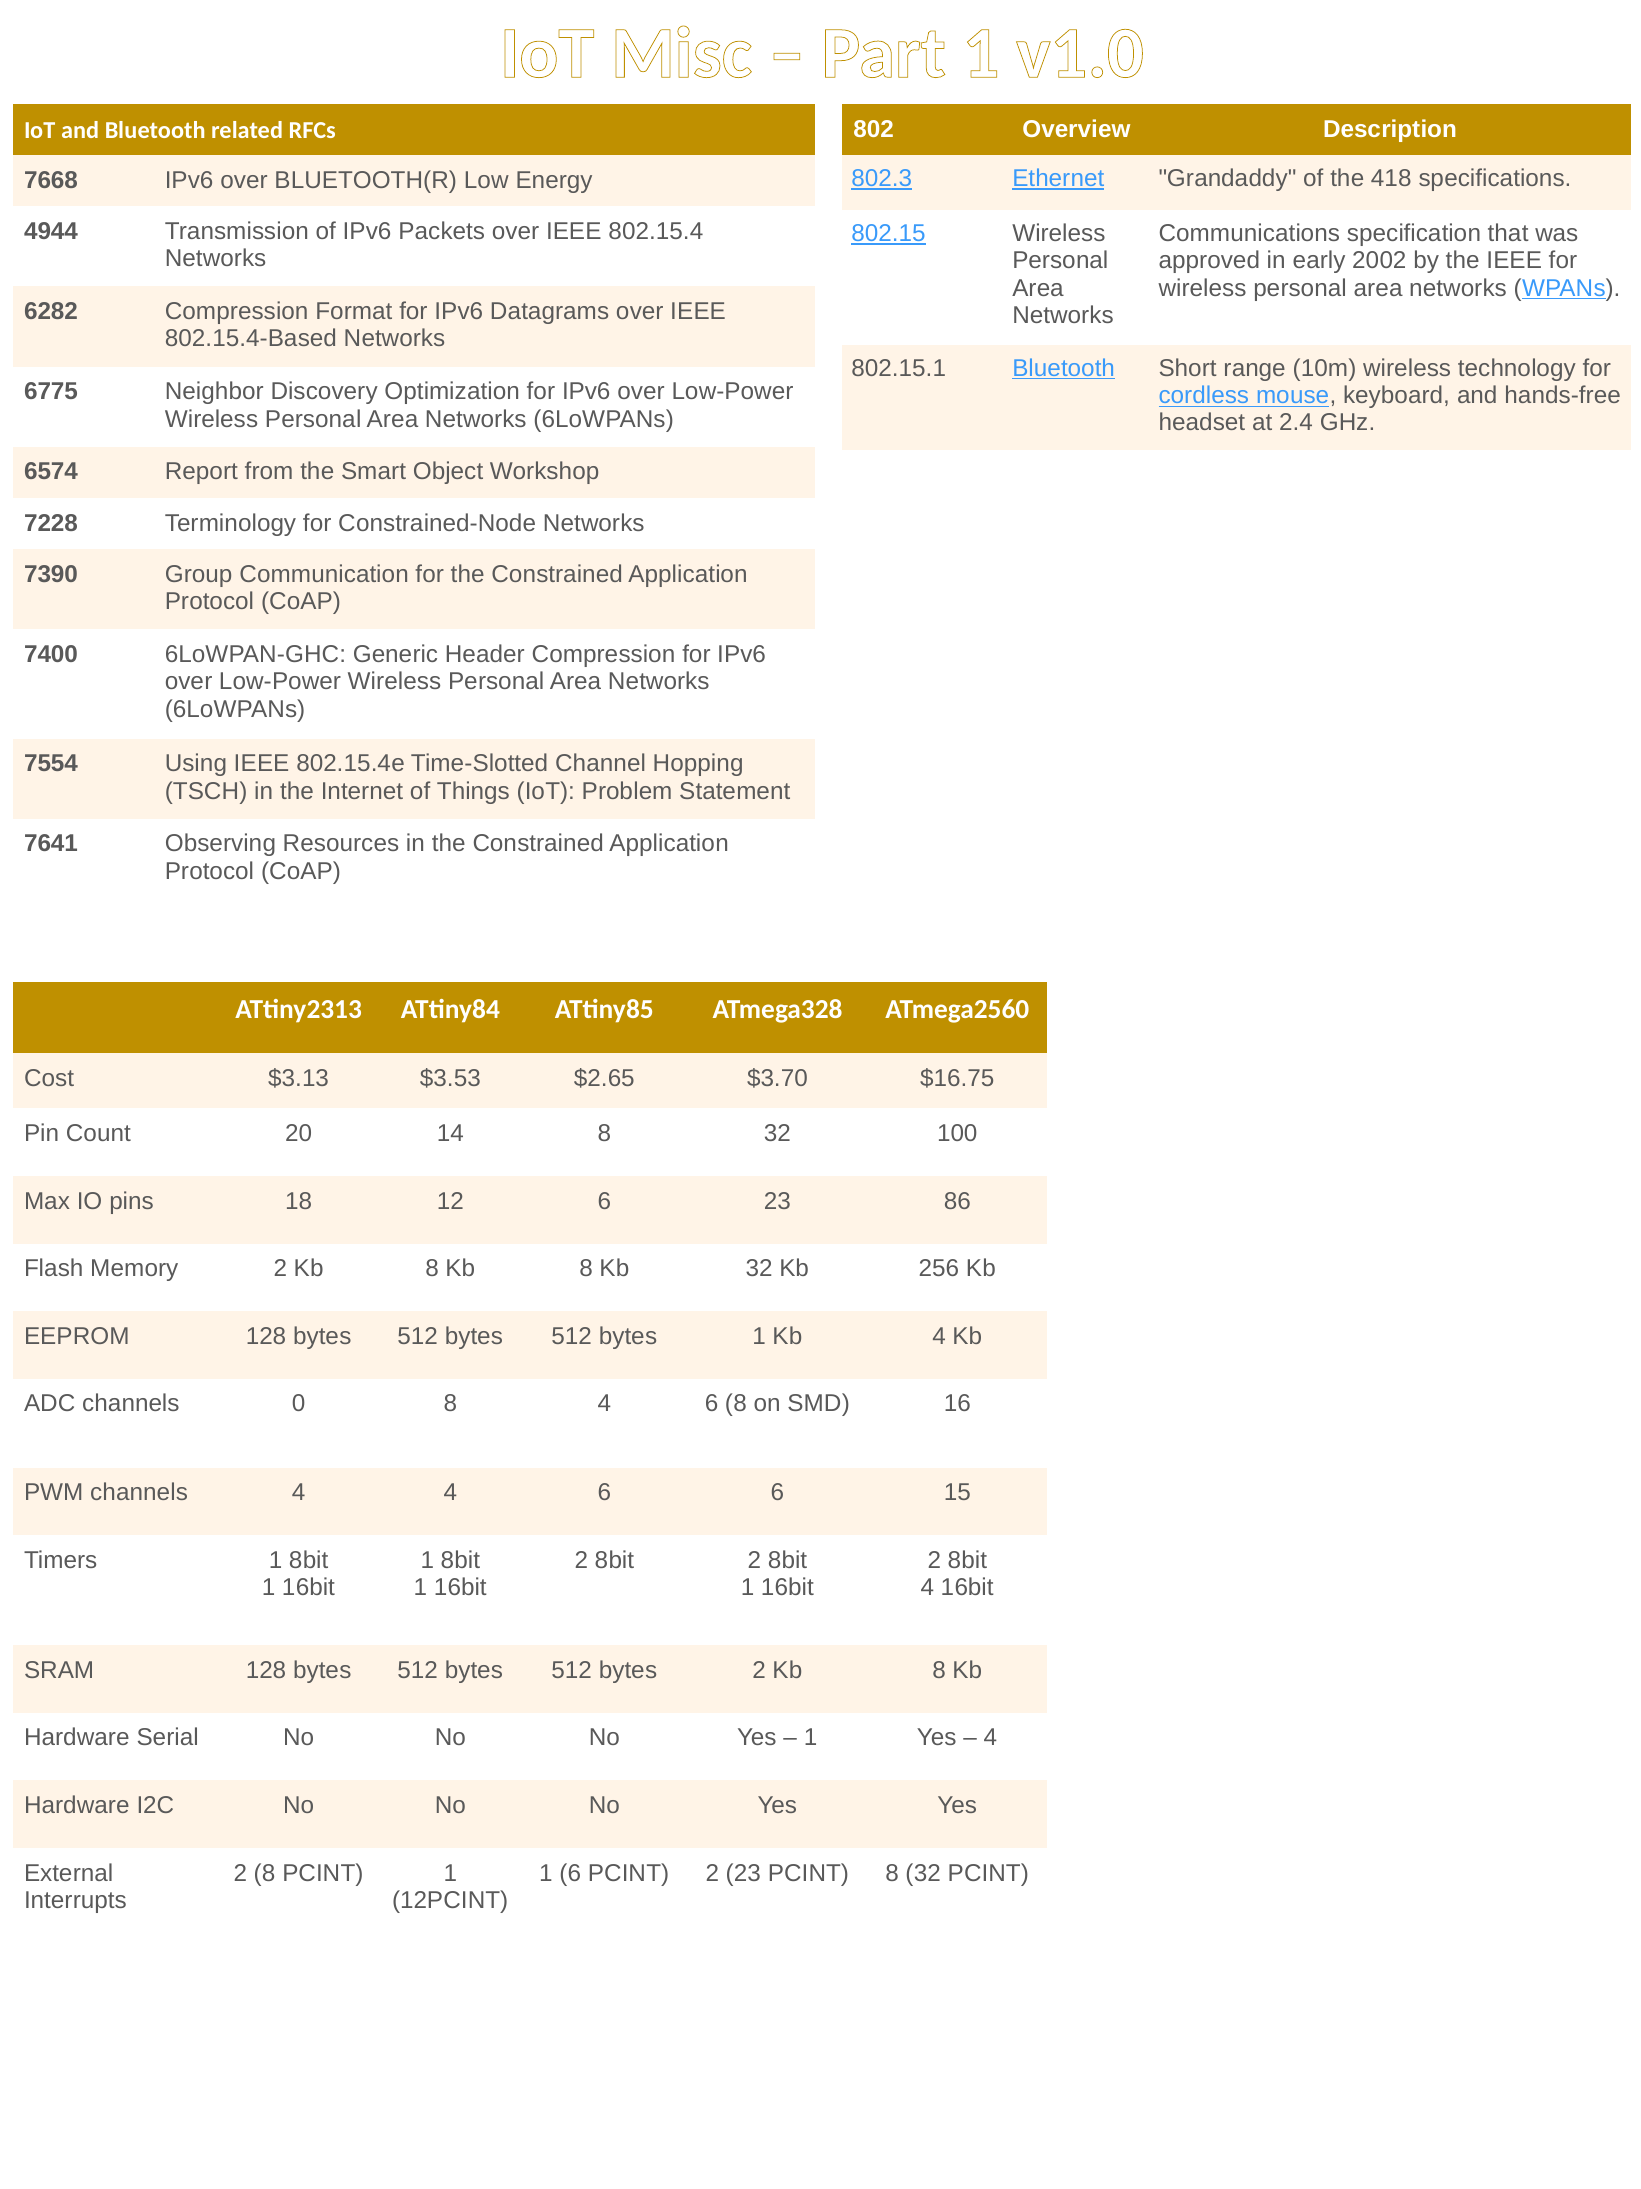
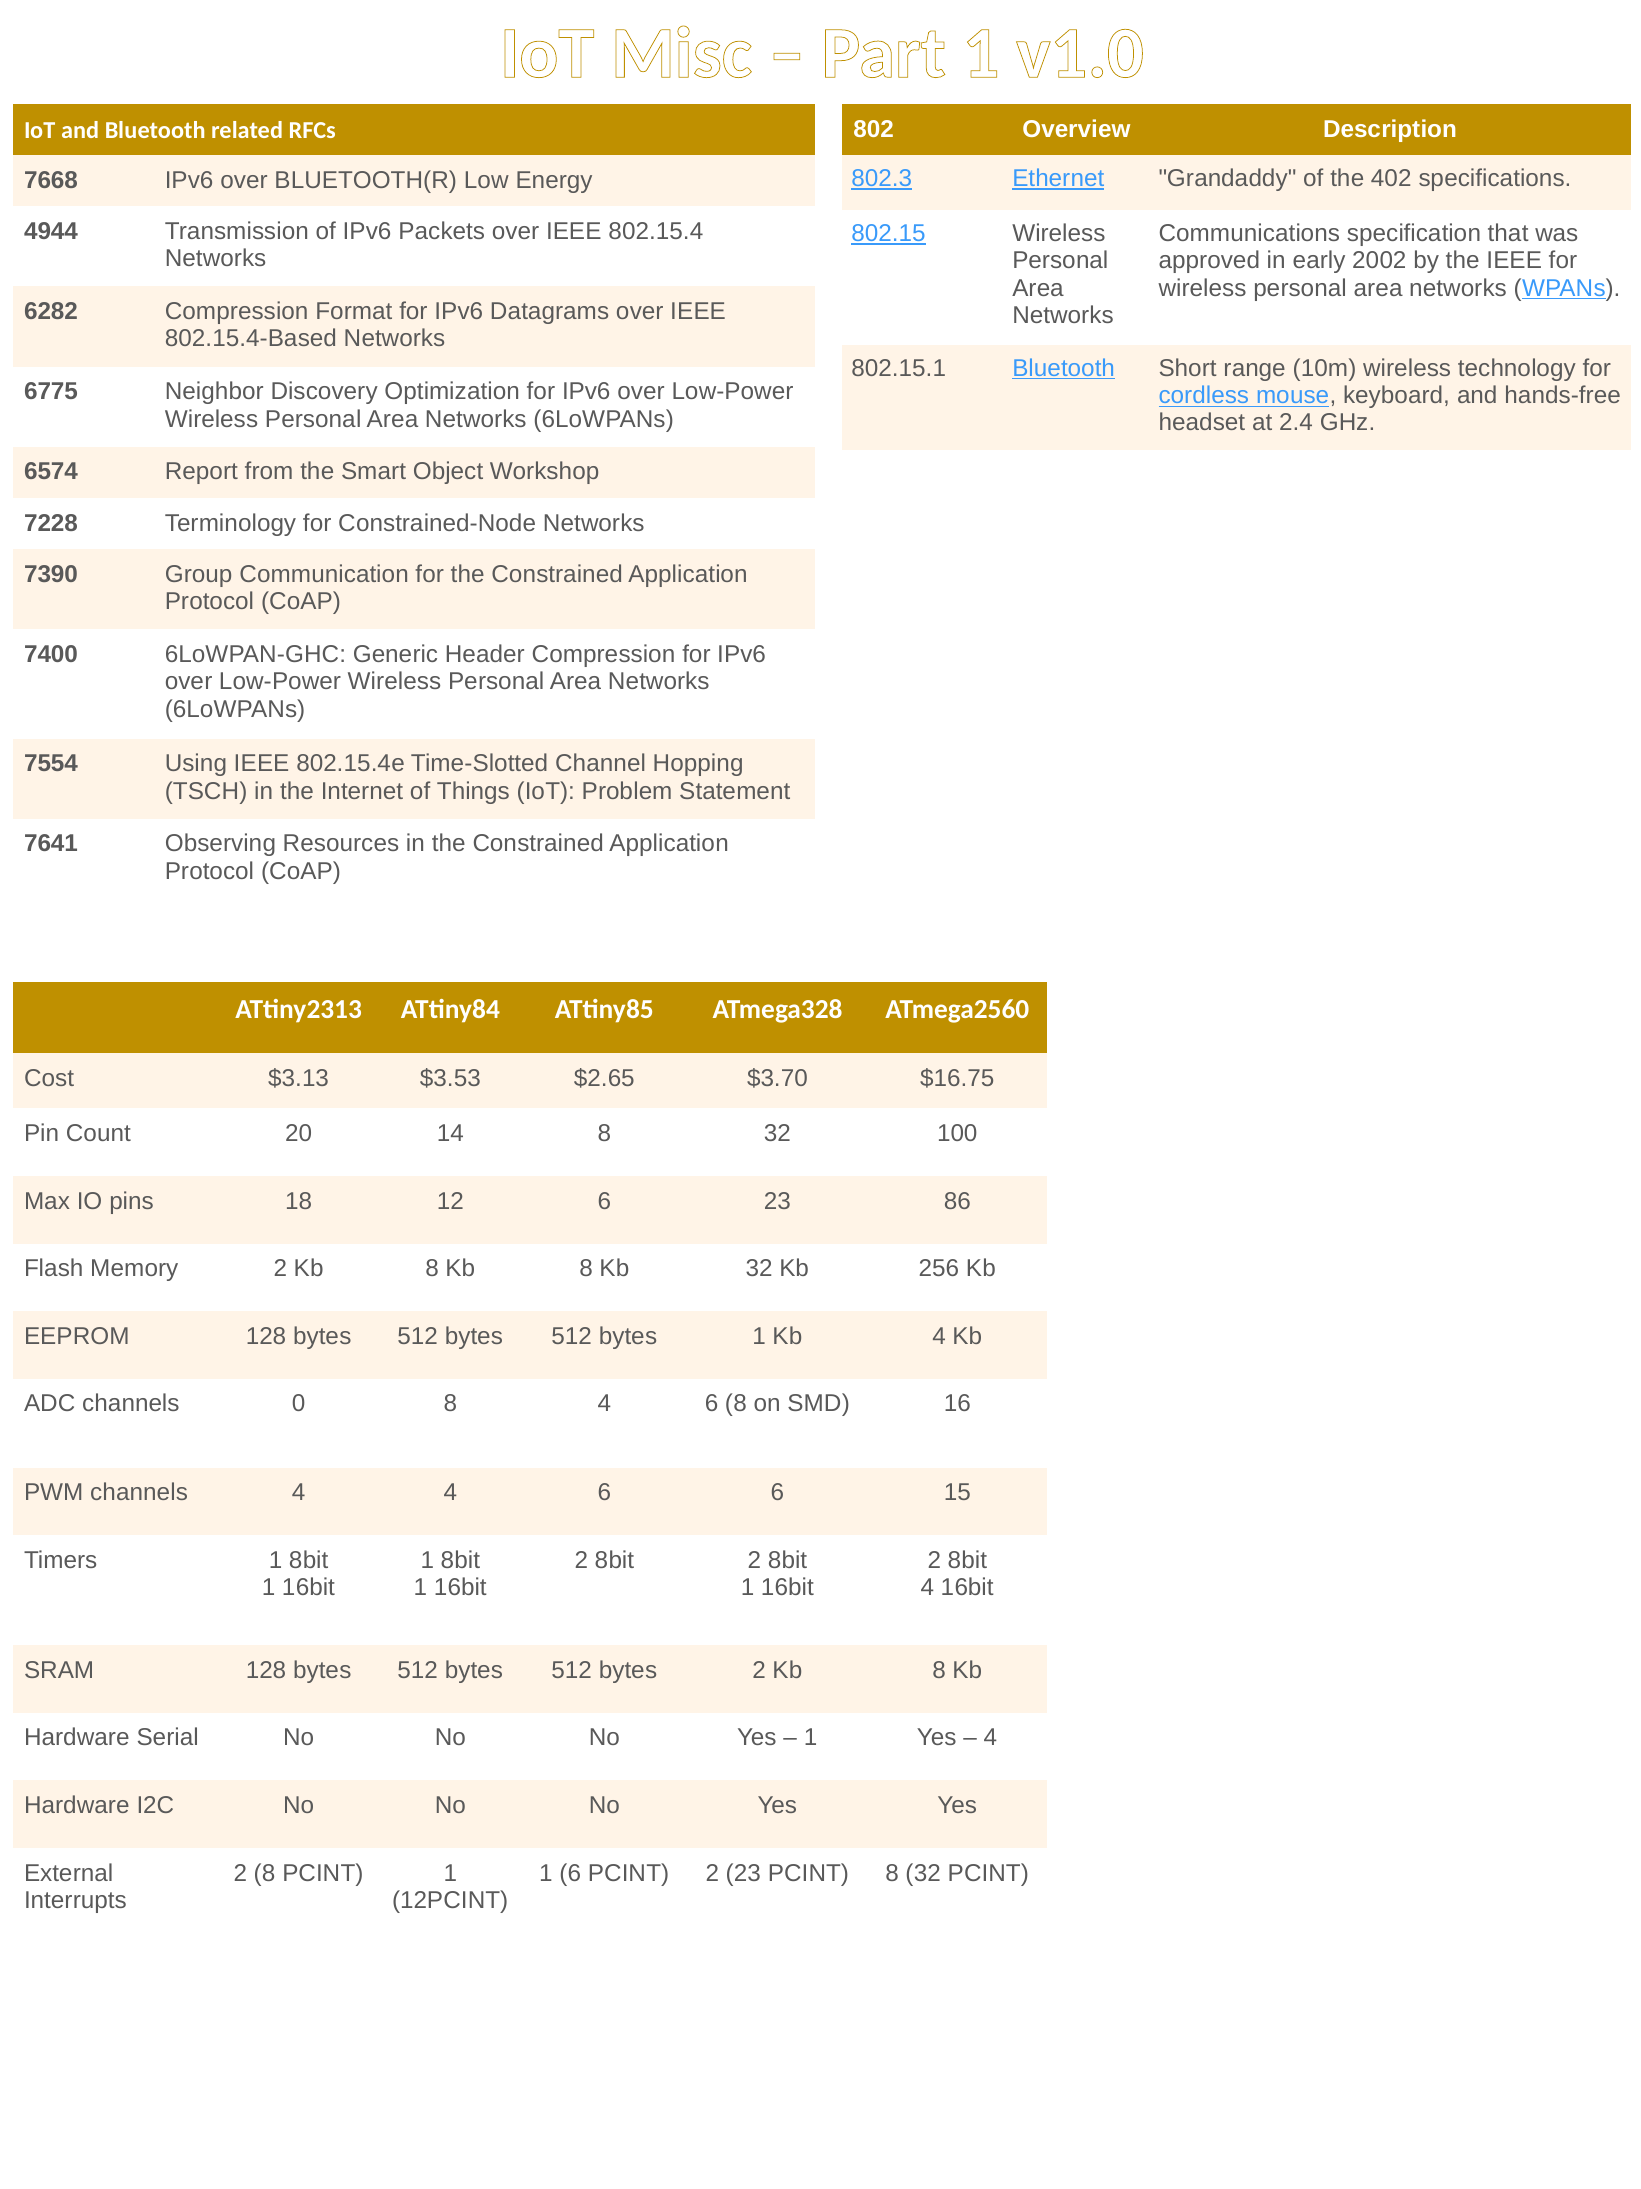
418: 418 -> 402
